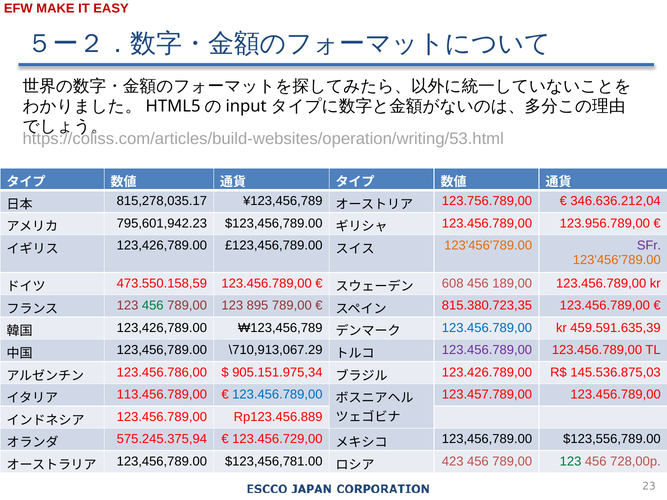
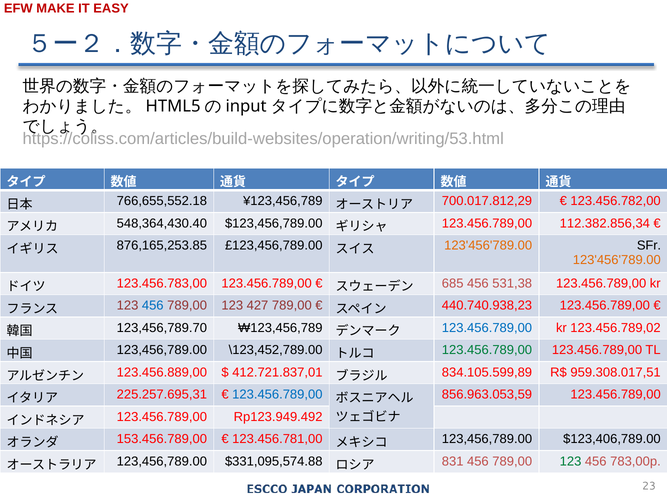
815,278,035.17: 815,278,035.17 -> 766,655,552.18
123.756.789,00: 123.756.789,00 -> 700.017.812,29
346.636.212,04: 346.636.212,04 -> 123.456.782,00
795,601,942.23: 795,601,942.23 -> 548,364,430.40
123.956.789,00: 123.956.789,00 -> 112.382.856,34
123,426,789.00 at (162, 246): 123,426,789.00 -> 876,165,253.85
SFr colour: purple -> black
473.550.158,59: 473.550.158,59 -> 123.456.783,00
608: 608 -> 685
189,00: 189,00 -> 531,38
456 at (153, 306) colour: green -> blue
895: 895 -> 427
815.380.723,35: 815.380.723,35 -> 440.740.938,23
123,426,789.00 at (162, 328): 123,426,789.00 -> 123,456,789.70
459.591.635,39: 459.591.635,39 -> 123.456.789,02
\710,913,067.29: \710,913,067.29 -> \123,452,789.00
123.456.789,00 at (487, 350) colour: purple -> green
123.456.786,00: 123.456.786,00 -> 123.456.889,00
905.151.975,34: 905.151.975,34 -> 412.721.837,01
123.426.789,00: 123.426.789,00 -> 834.105.599,89
145.536.875,03: 145.536.875,03 -> 959.308.017,51
123.457.789,00: 123.457.789,00 -> 856.963.053,59
113.456.789,00: 113.456.789,00 -> 225.257.695,31
Rp123.456.889: Rp123.456.889 -> Rp123.949.492
575.245.375,94: 575.245.375,94 -> 153.456.789,00
123.456.729,00: 123.456.729,00 -> 123.456.781,00
$123,556,789.00: $123,556,789.00 -> $123,406,789.00
$123,456,781.00: $123,456,781.00 -> $331,095,574.88
423: 423 -> 831
728,00р: 728,00р -> 783,00р
